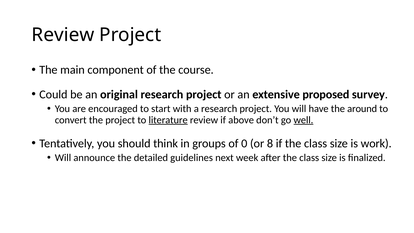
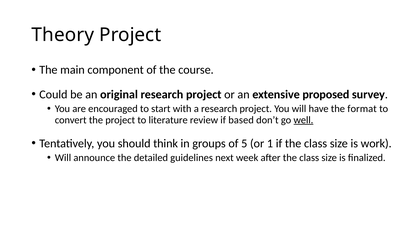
Review at (63, 35): Review -> Theory
around: around -> format
literature underline: present -> none
above: above -> based
0: 0 -> 5
8: 8 -> 1
